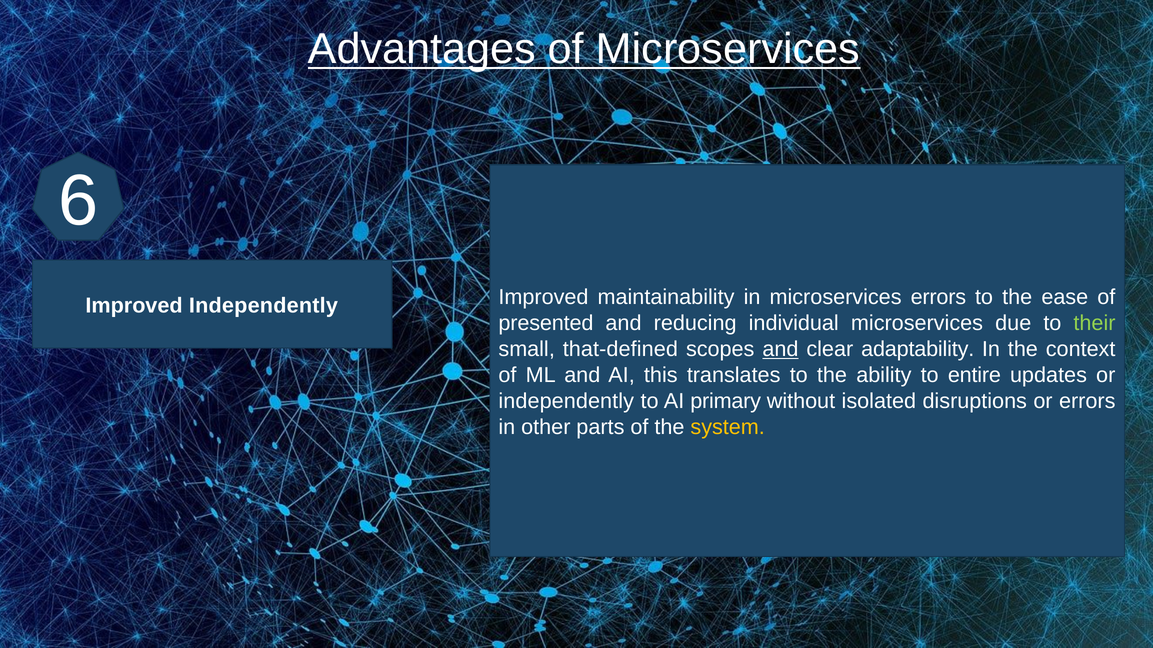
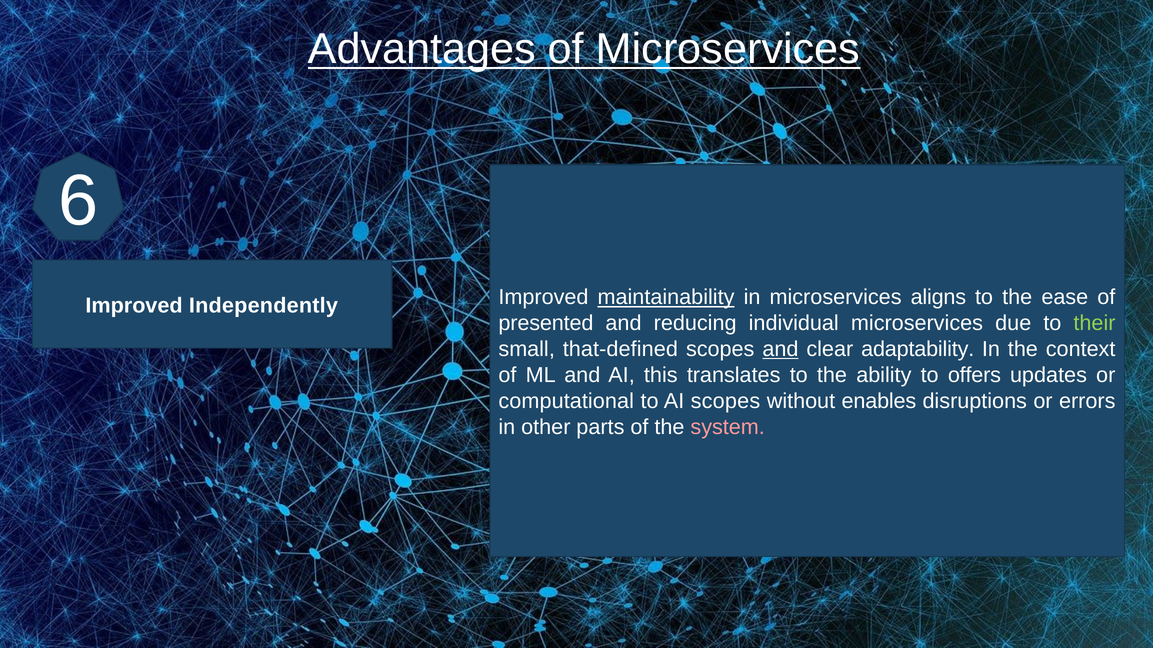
maintainability underline: none -> present
microservices errors: errors -> aligns
entire: entire -> offers
independently at (566, 401): independently -> computational
AI primary: primary -> scopes
isolated: isolated -> enables
system colour: yellow -> pink
